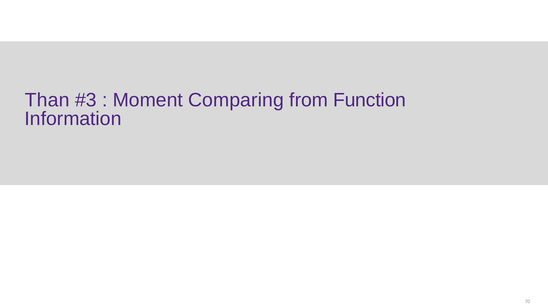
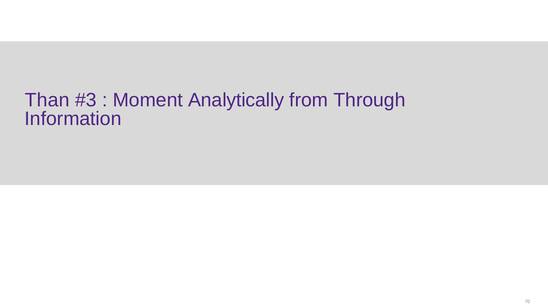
Comparing: Comparing -> Analytically
Function: Function -> Through
